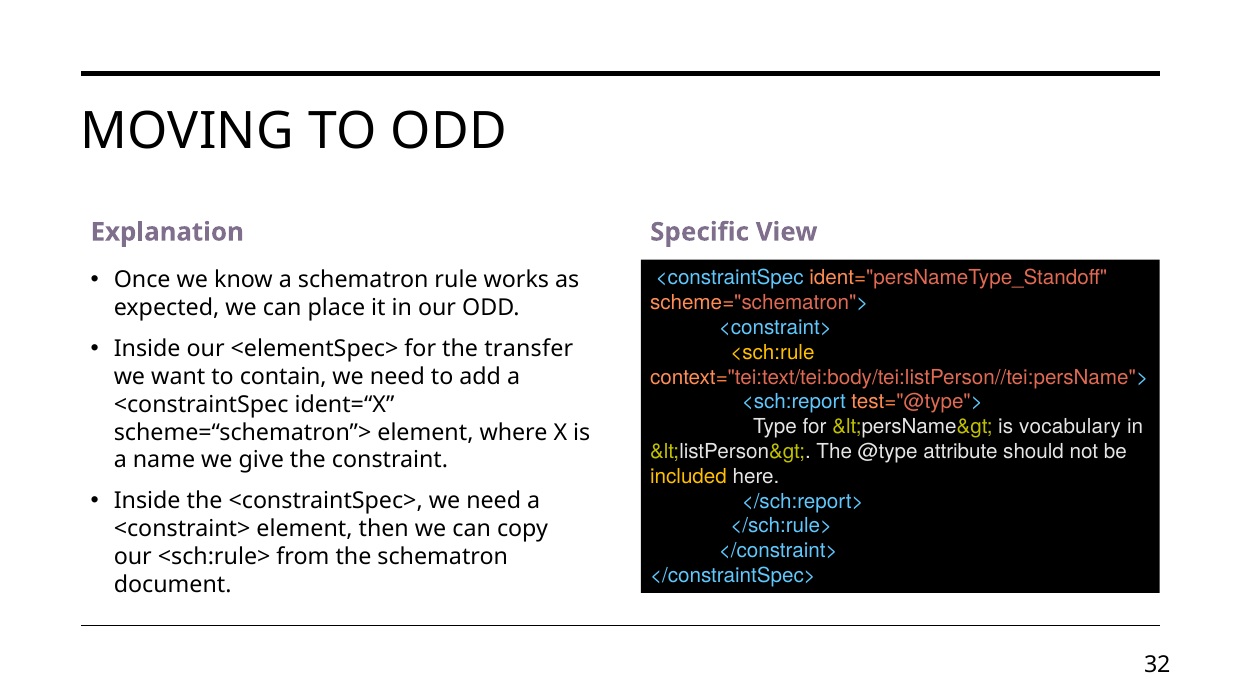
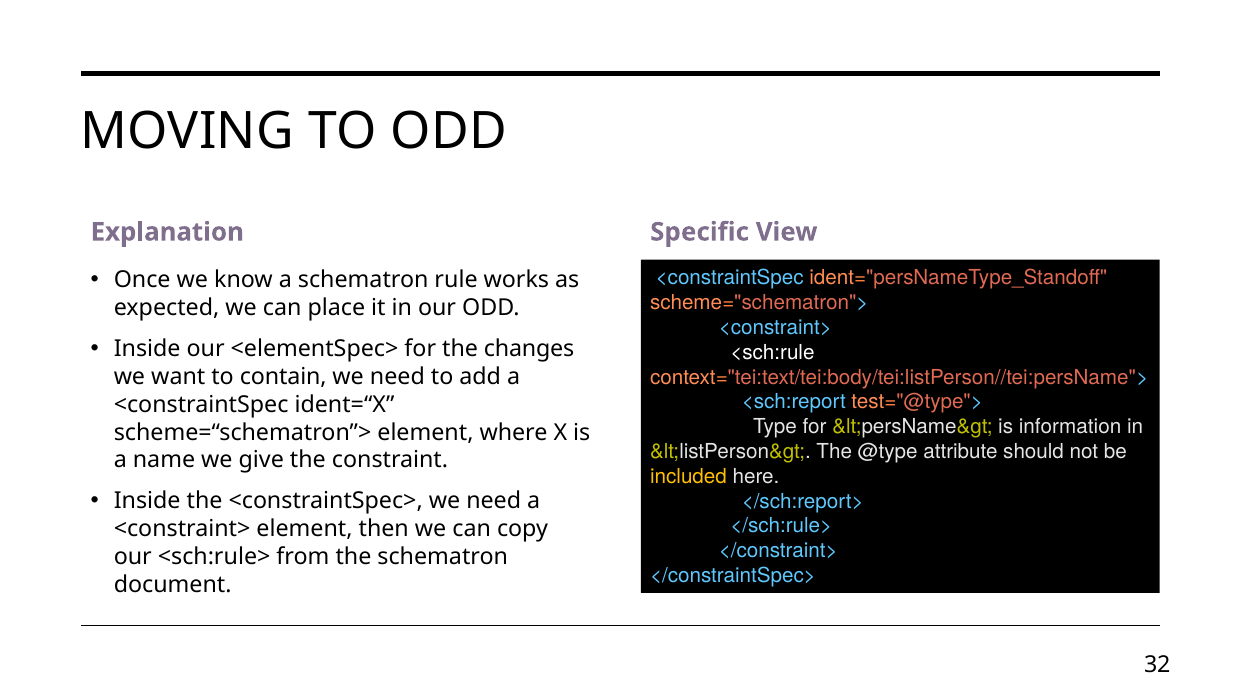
transfer: transfer -> changes
<sch:rule colour: yellow -> white
vocabulary: vocabulary -> information
